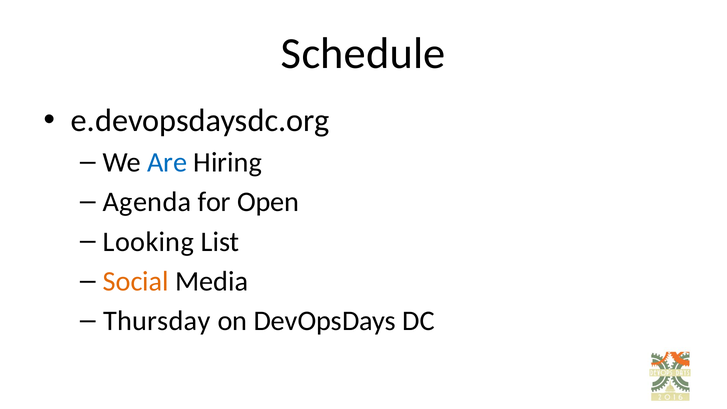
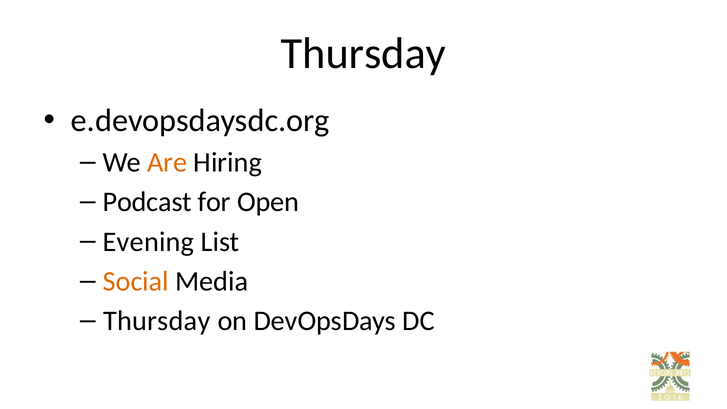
Schedule at (363, 54): Schedule -> Thursday
Are colour: blue -> orange
Agenda: Agenda -> Podcast
Looking: Looking -> Evening
